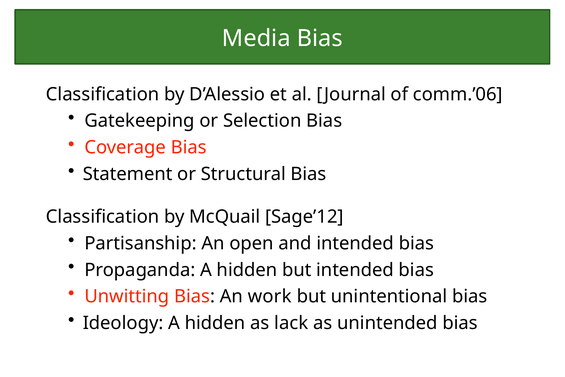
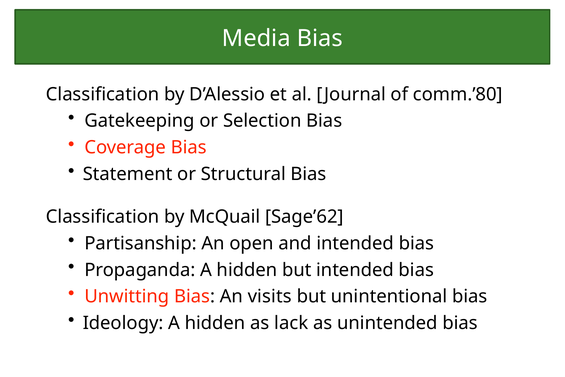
comm.’06: comm.’06 -> comm.’80
Sage’12: Sage’12 -> Sage’62
work: work -> visits
